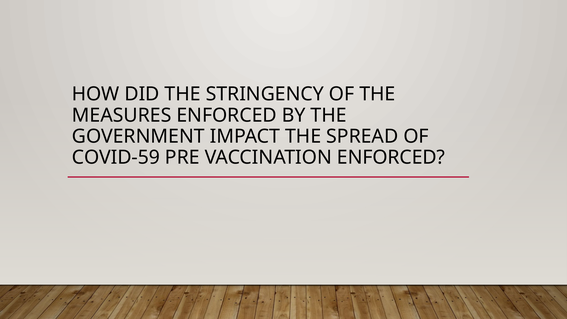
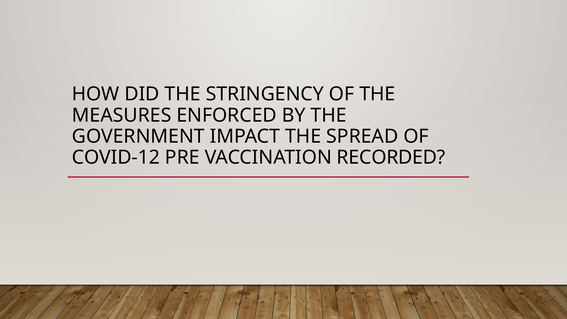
COVID-59: COVID-59 -> COVID-12
VACCINATION ENFORCED: ENFORCED -> RECORDED
